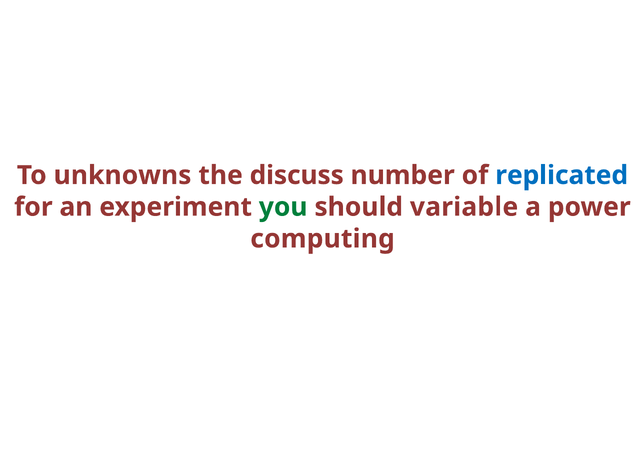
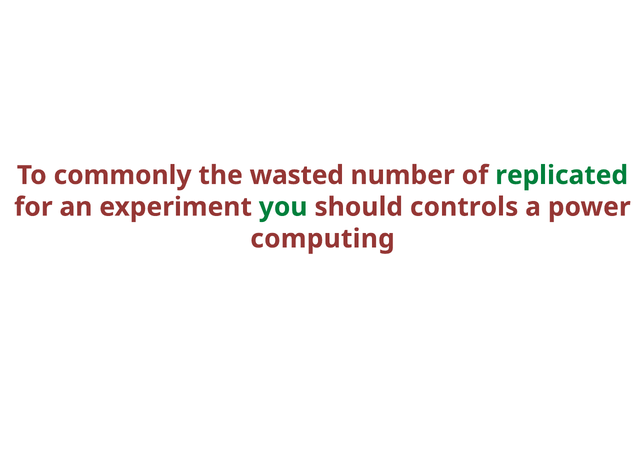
unknowns: unknowns -> commonly
discuss: discuss -> wasted
replicated colour: blue -> green
variable: variable -> controls
